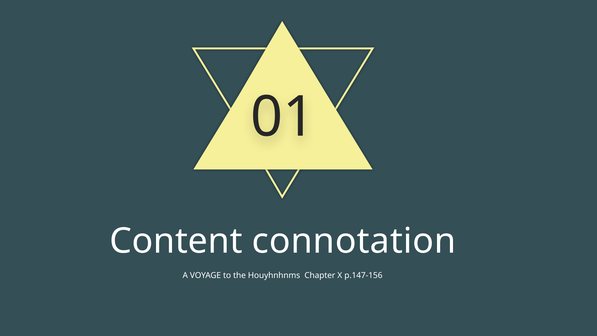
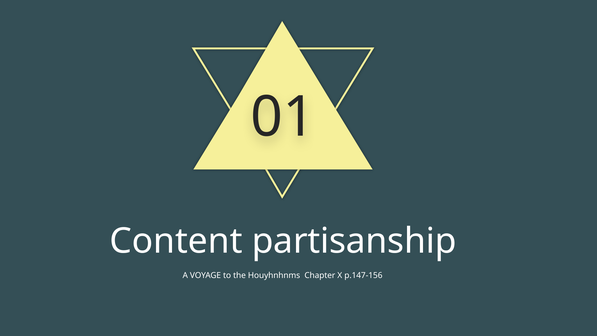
connotation: connotation -> partisanship
